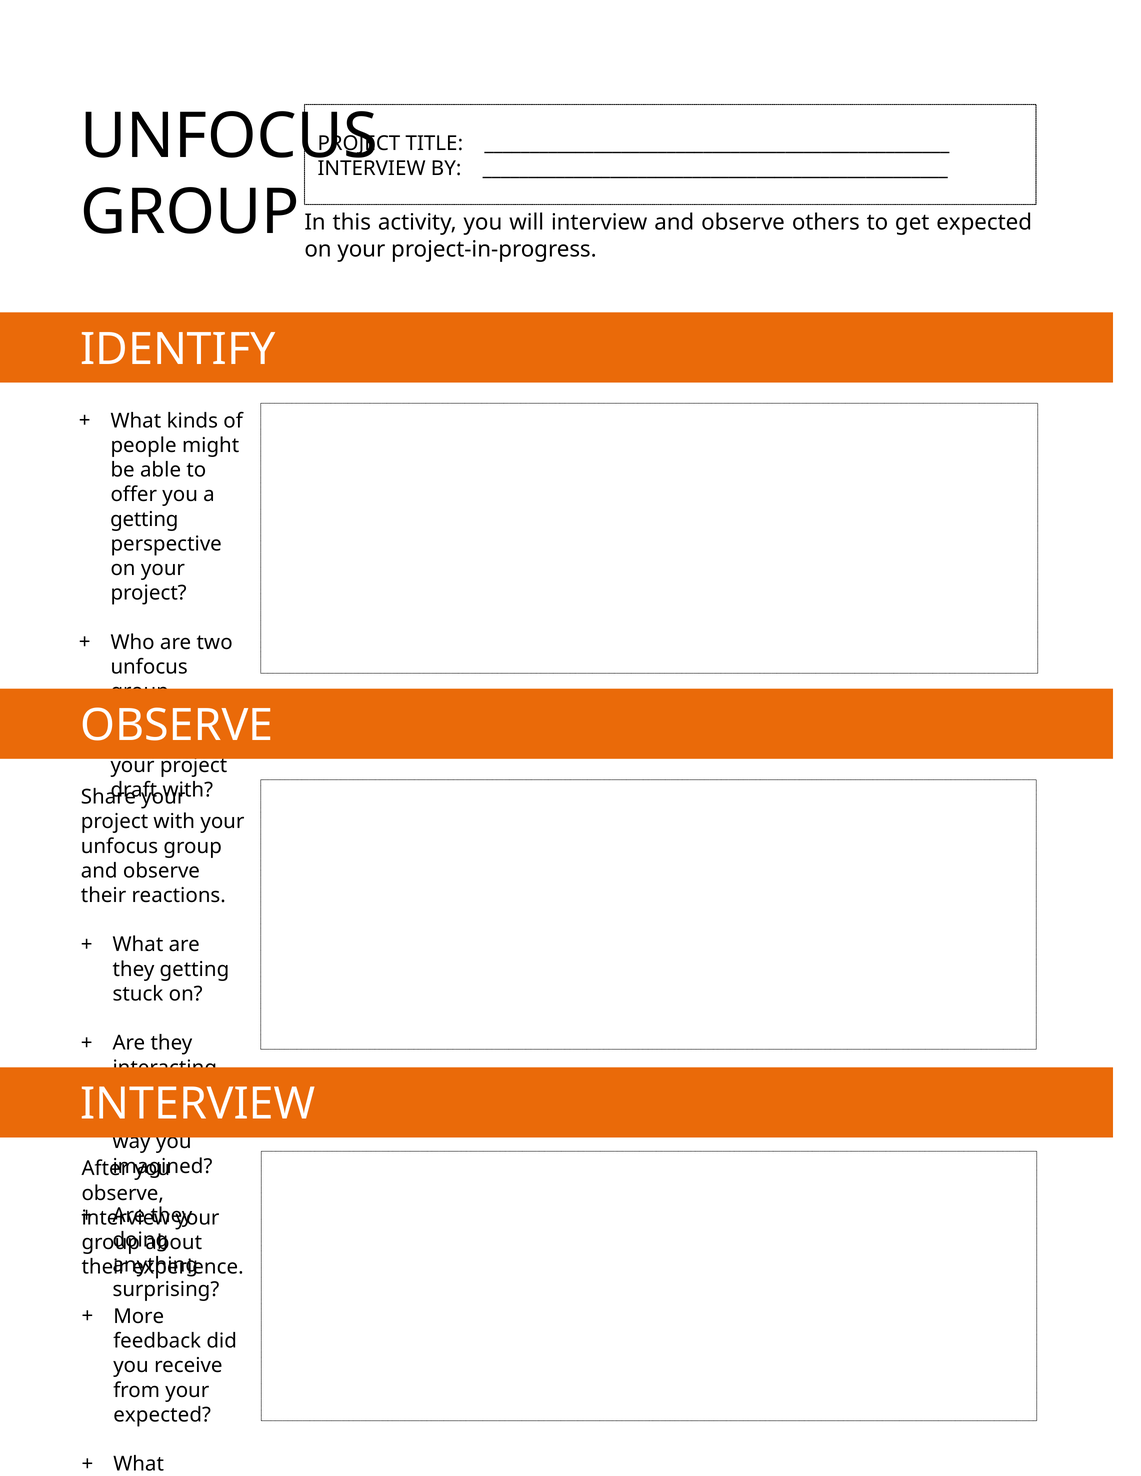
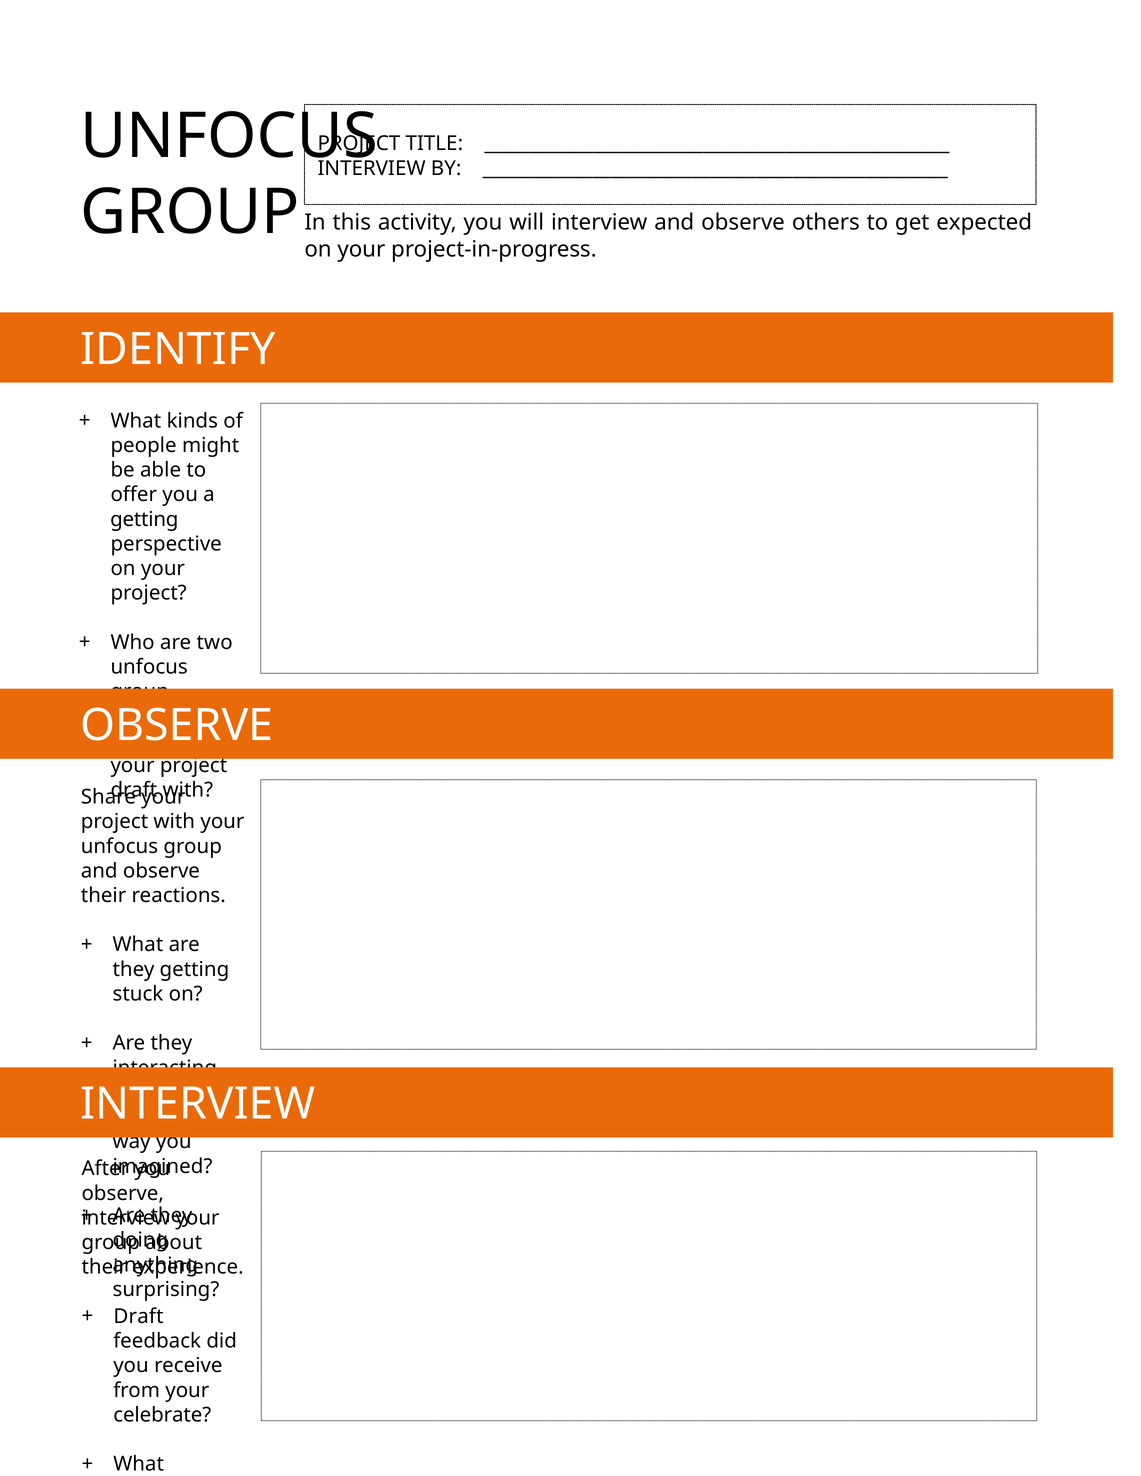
More at (139, 1317): More -> Draft
expected at (162, 1415): expected -> celebrate
